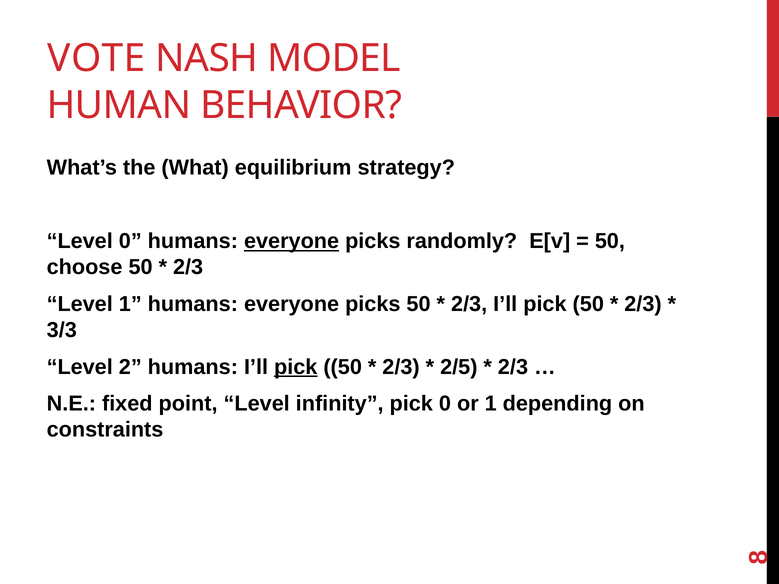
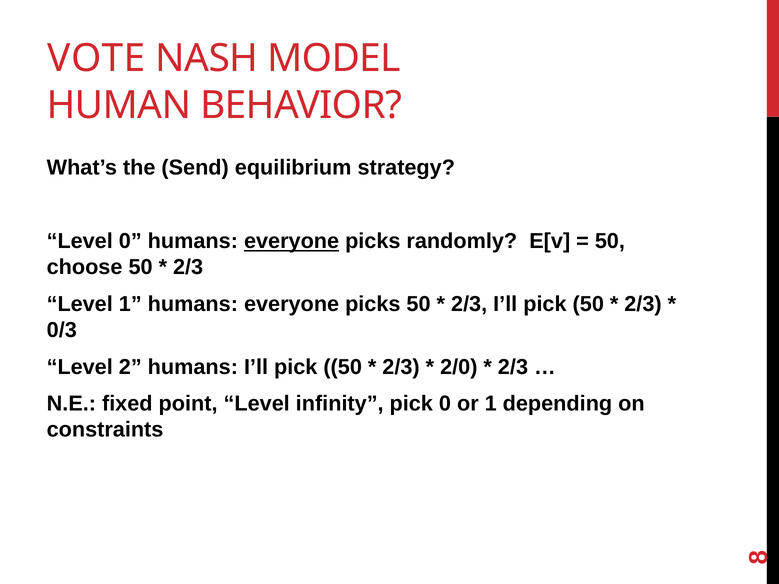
What: What -> Send
3/3: 3/3 -> 0/3
pick at (296, 367) underline: present -> none
2/5: 2/5 -> 2/0
